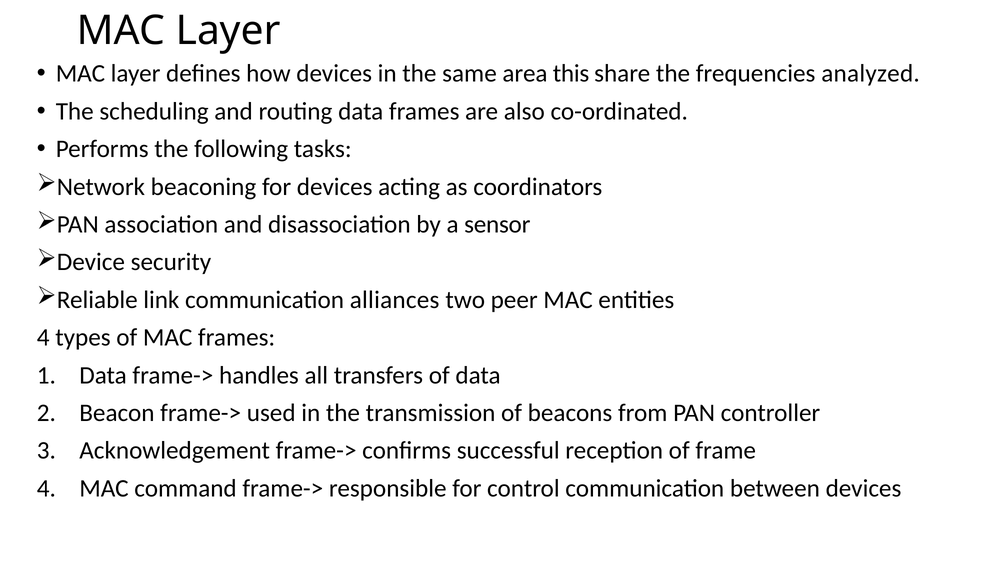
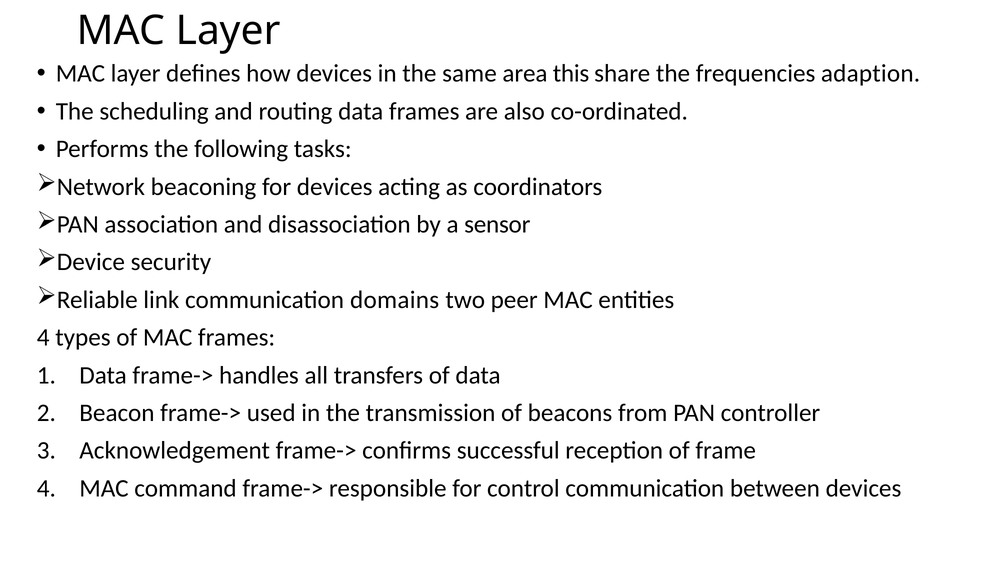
analyzed: analyzed -> adaption
alliances: alliances -> domains
